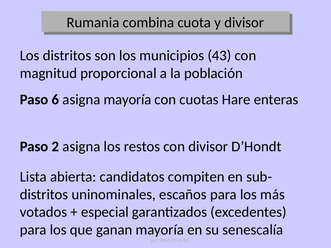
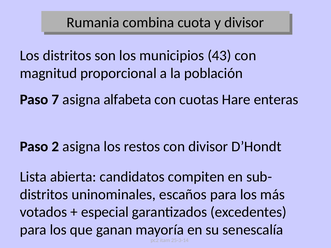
6: 6 -> 7
asigna mayoría: mayoría -> alfabeta
